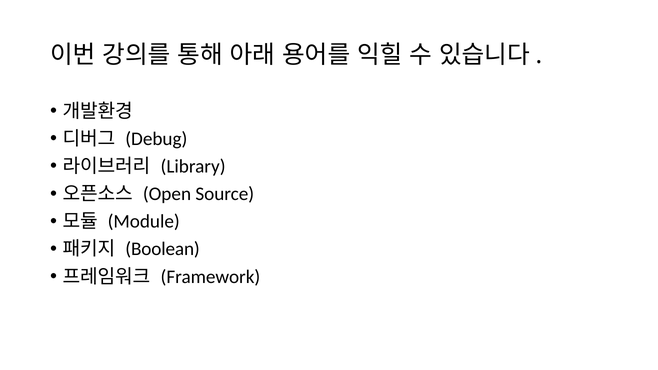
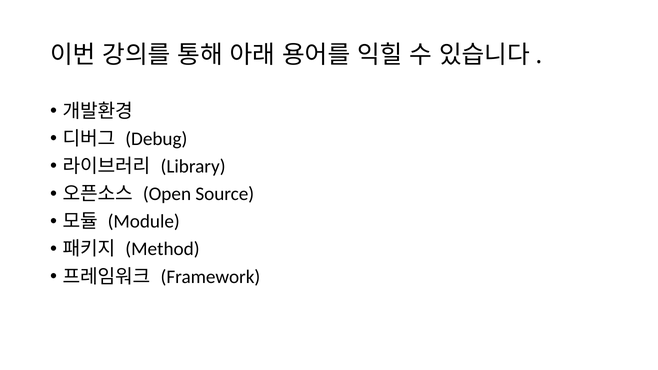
Boolean: Boolean -> Method
